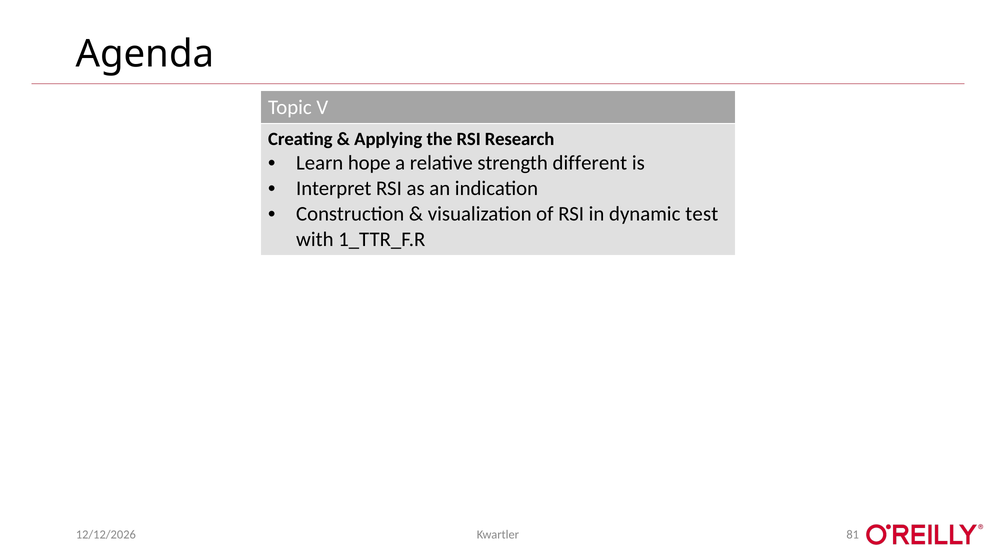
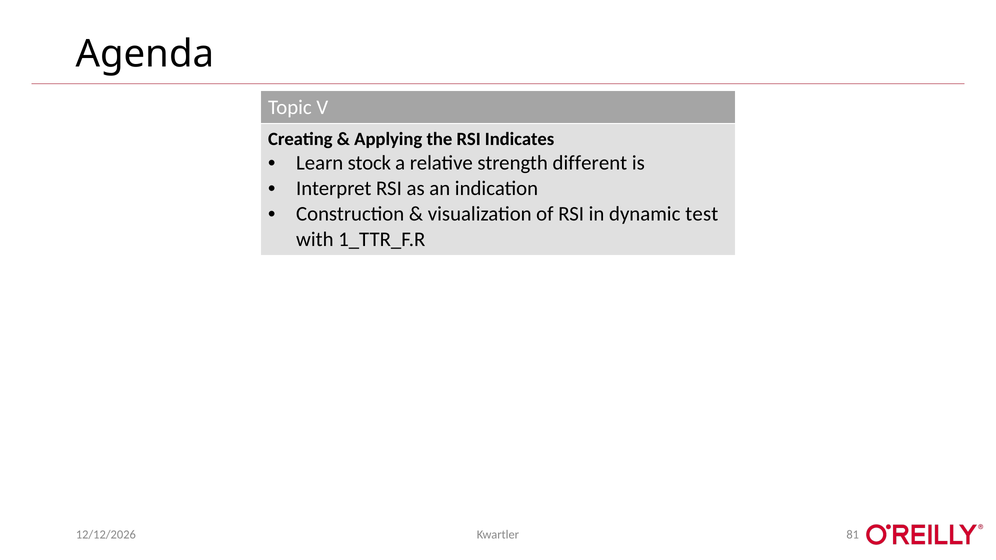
Research: Research -> Indicates
hope: hope -> stock
